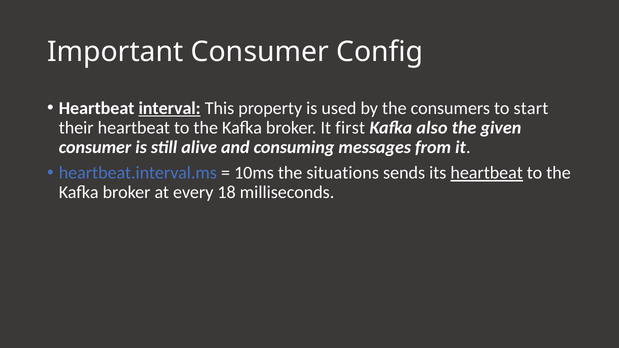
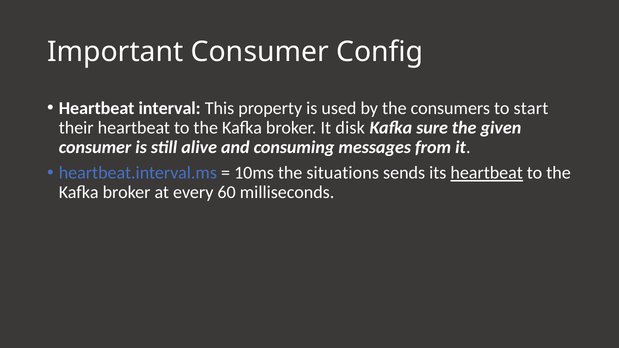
interval underline: present -> none
first: first -> disk
also: also -> sure
18: 18 -> 60
